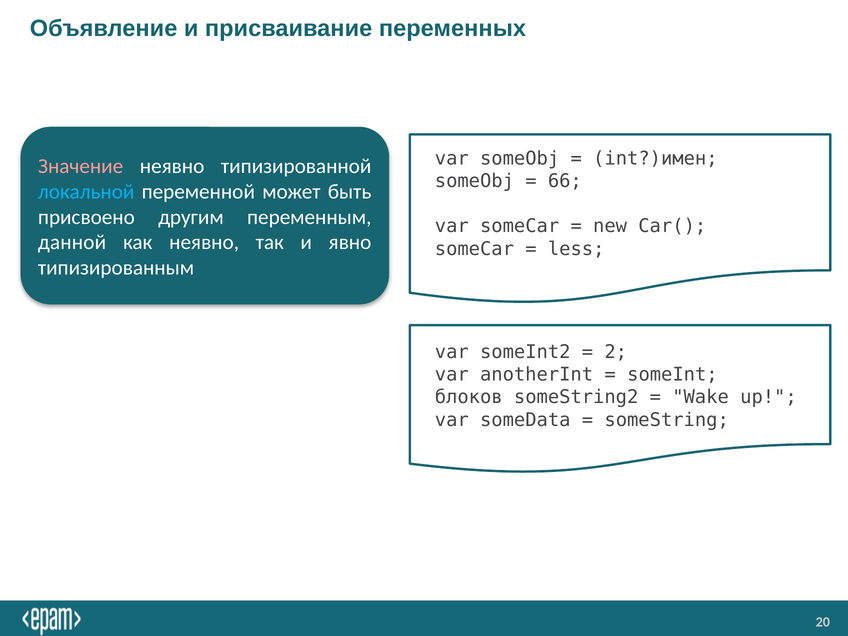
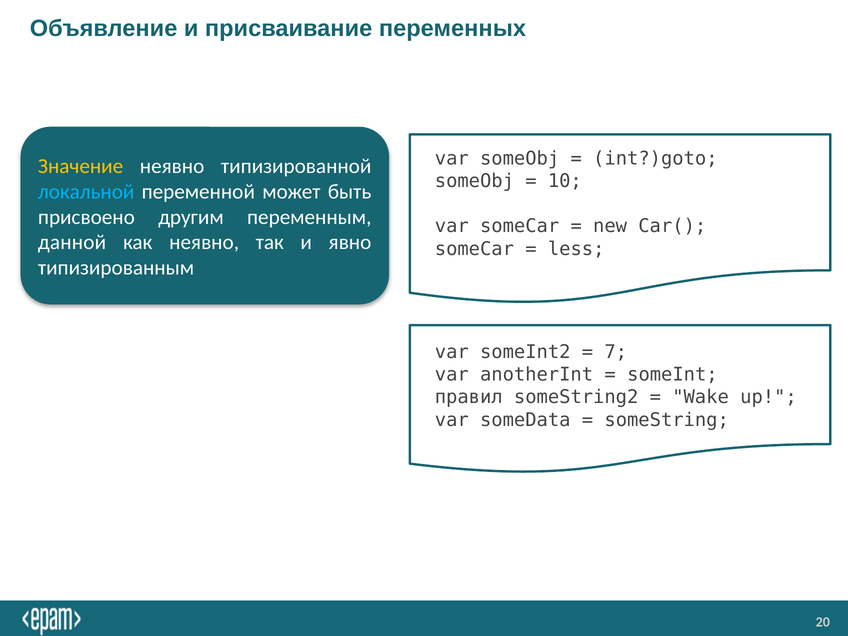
int?)имен: int?)имен -> int?)goto
Значение colour: pink -> yellow
66: 66 -> 10
2: 2 -> 7
блоков: блоков -> правил
